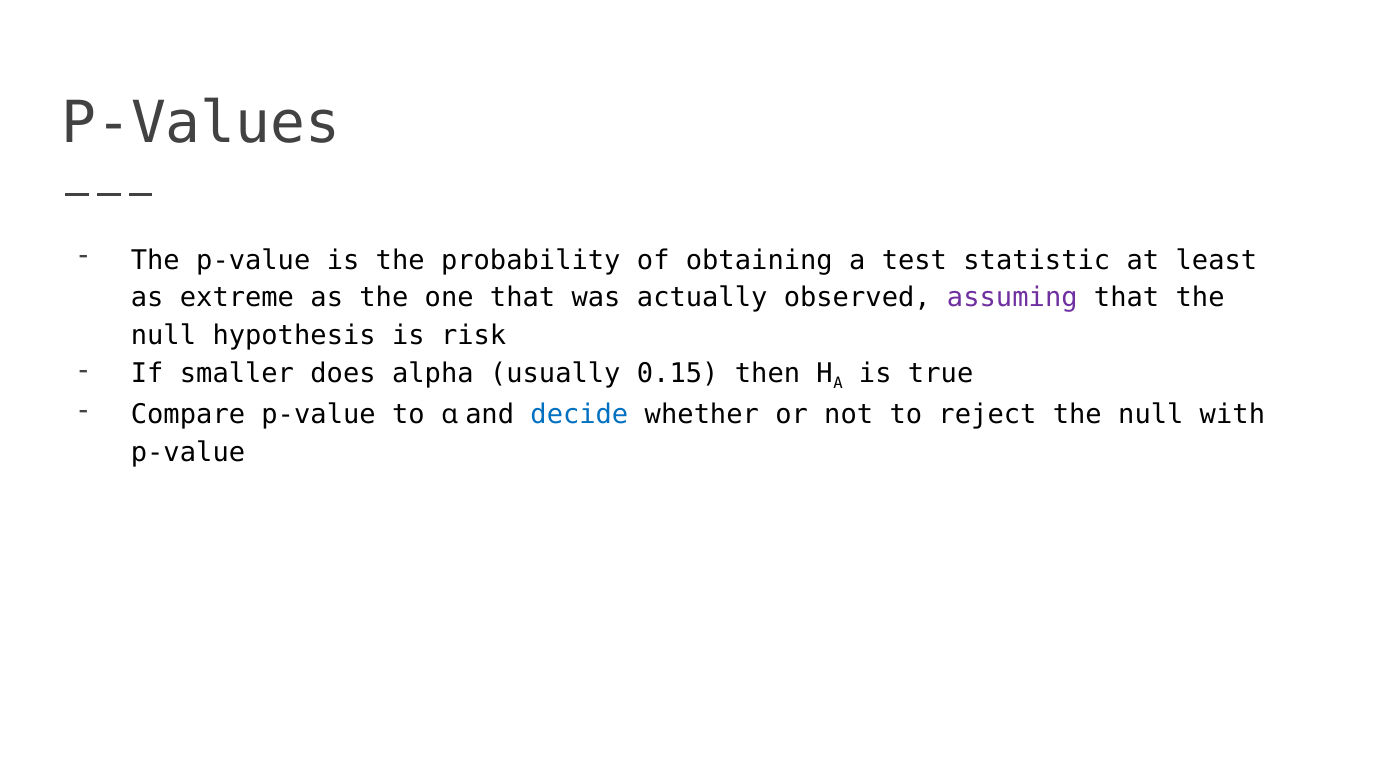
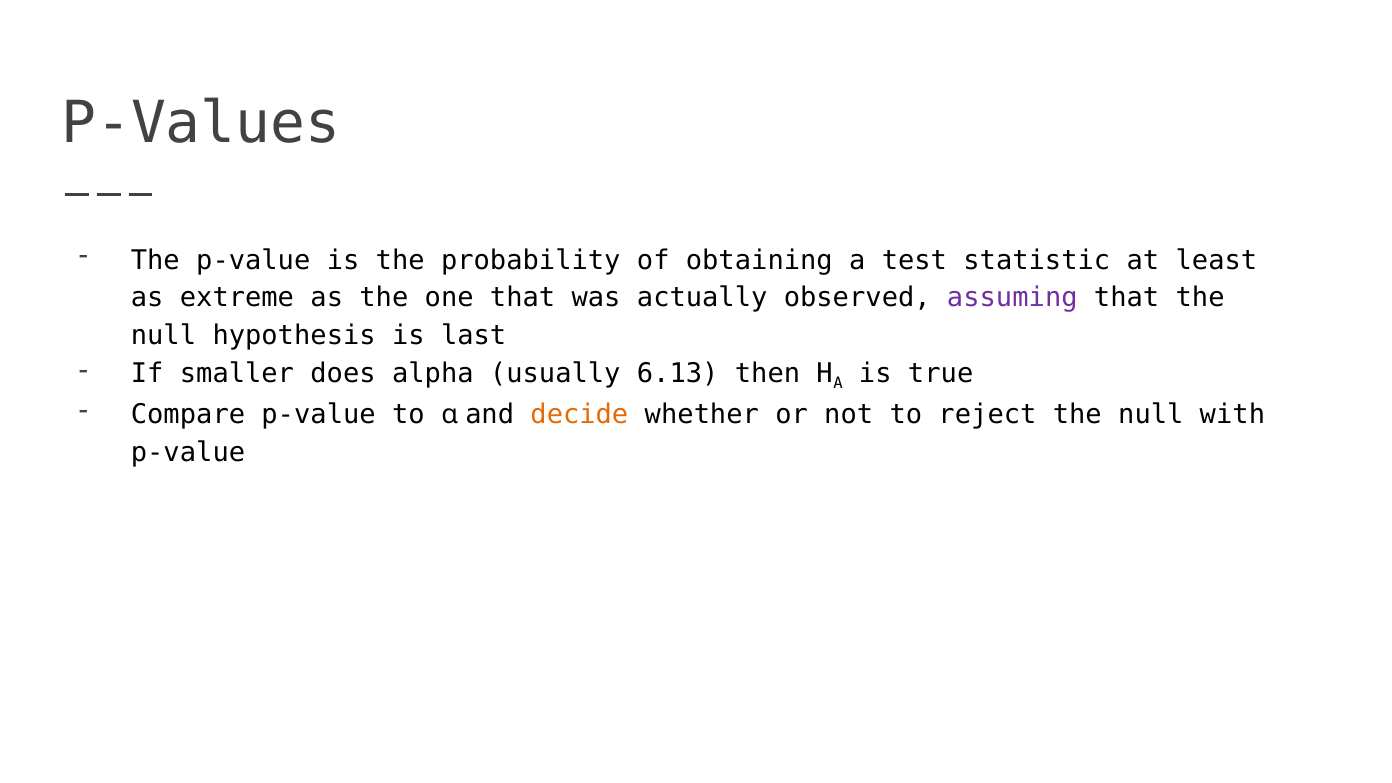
risk: risk -> last
0.15: 0.15 -> 6.13
decide colour: blue -> orange
